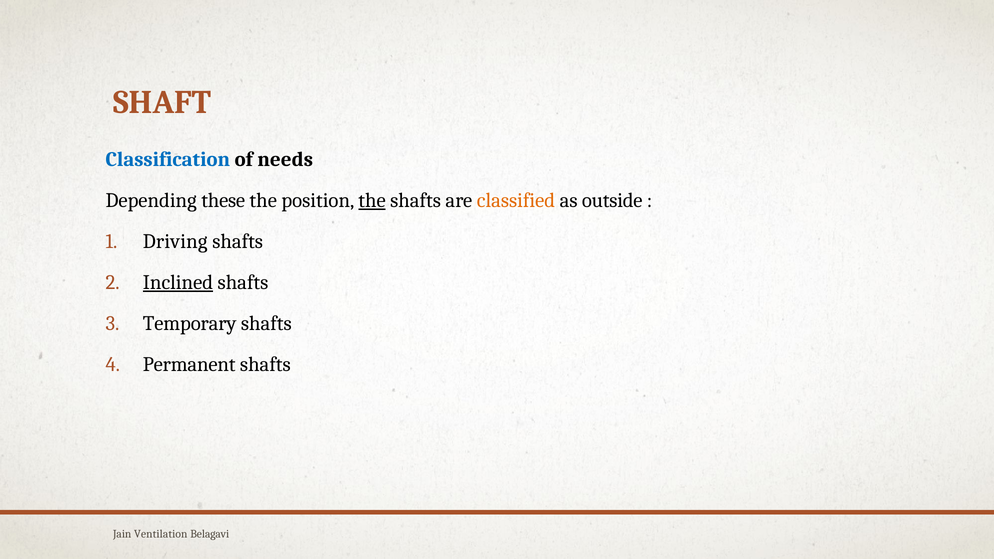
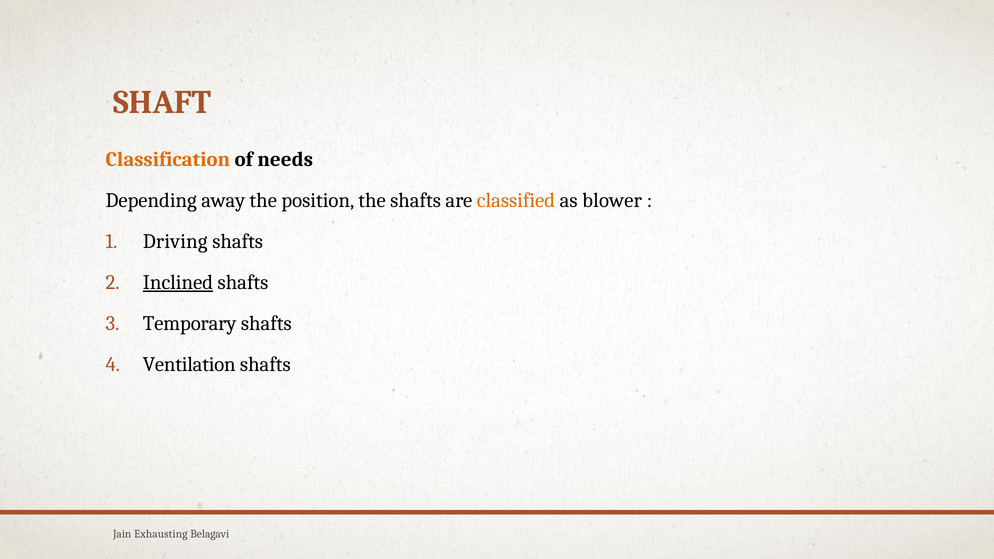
Classification colour: blue -> orange
these: these -> away
the at (372, 200) underline: present -> none
outside: outside -> blower
Permanent: Permanent -> Ventilation
Ventilation: Ventilation -> Exhausting
